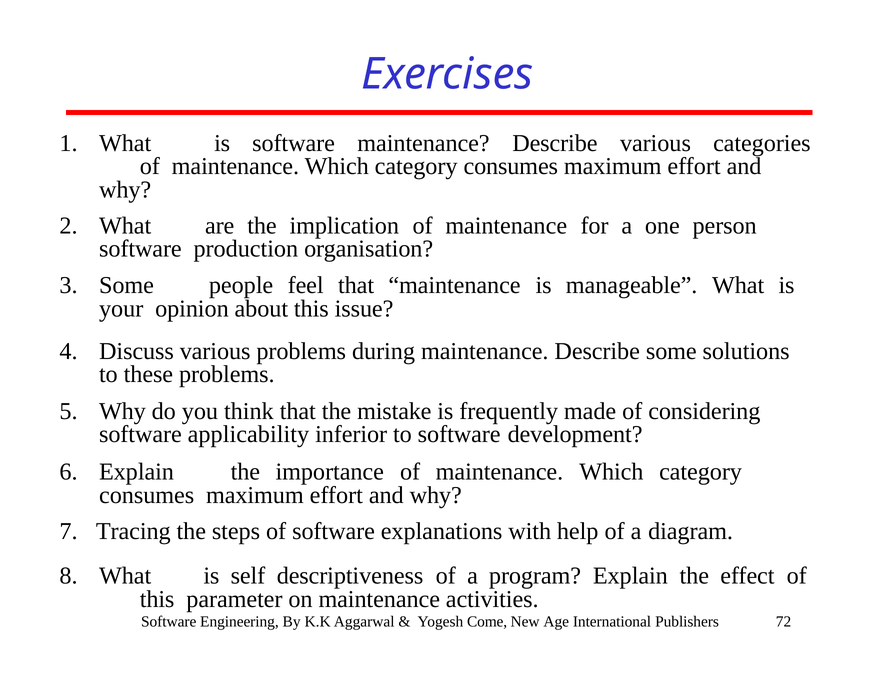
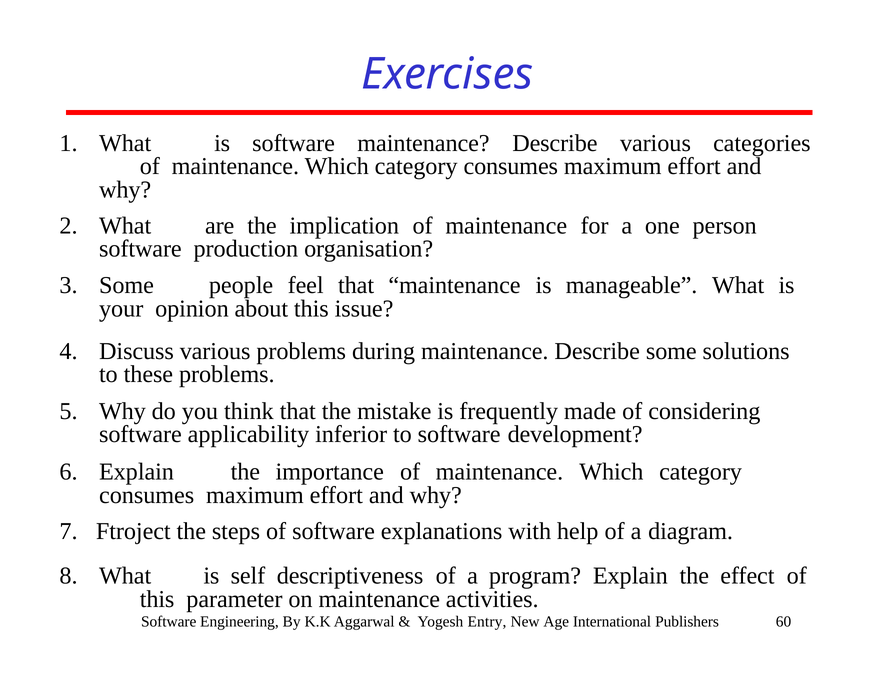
Tracing: Tracing -> Ftroject
Come: Come -> Entry
72: 72 -> 60
